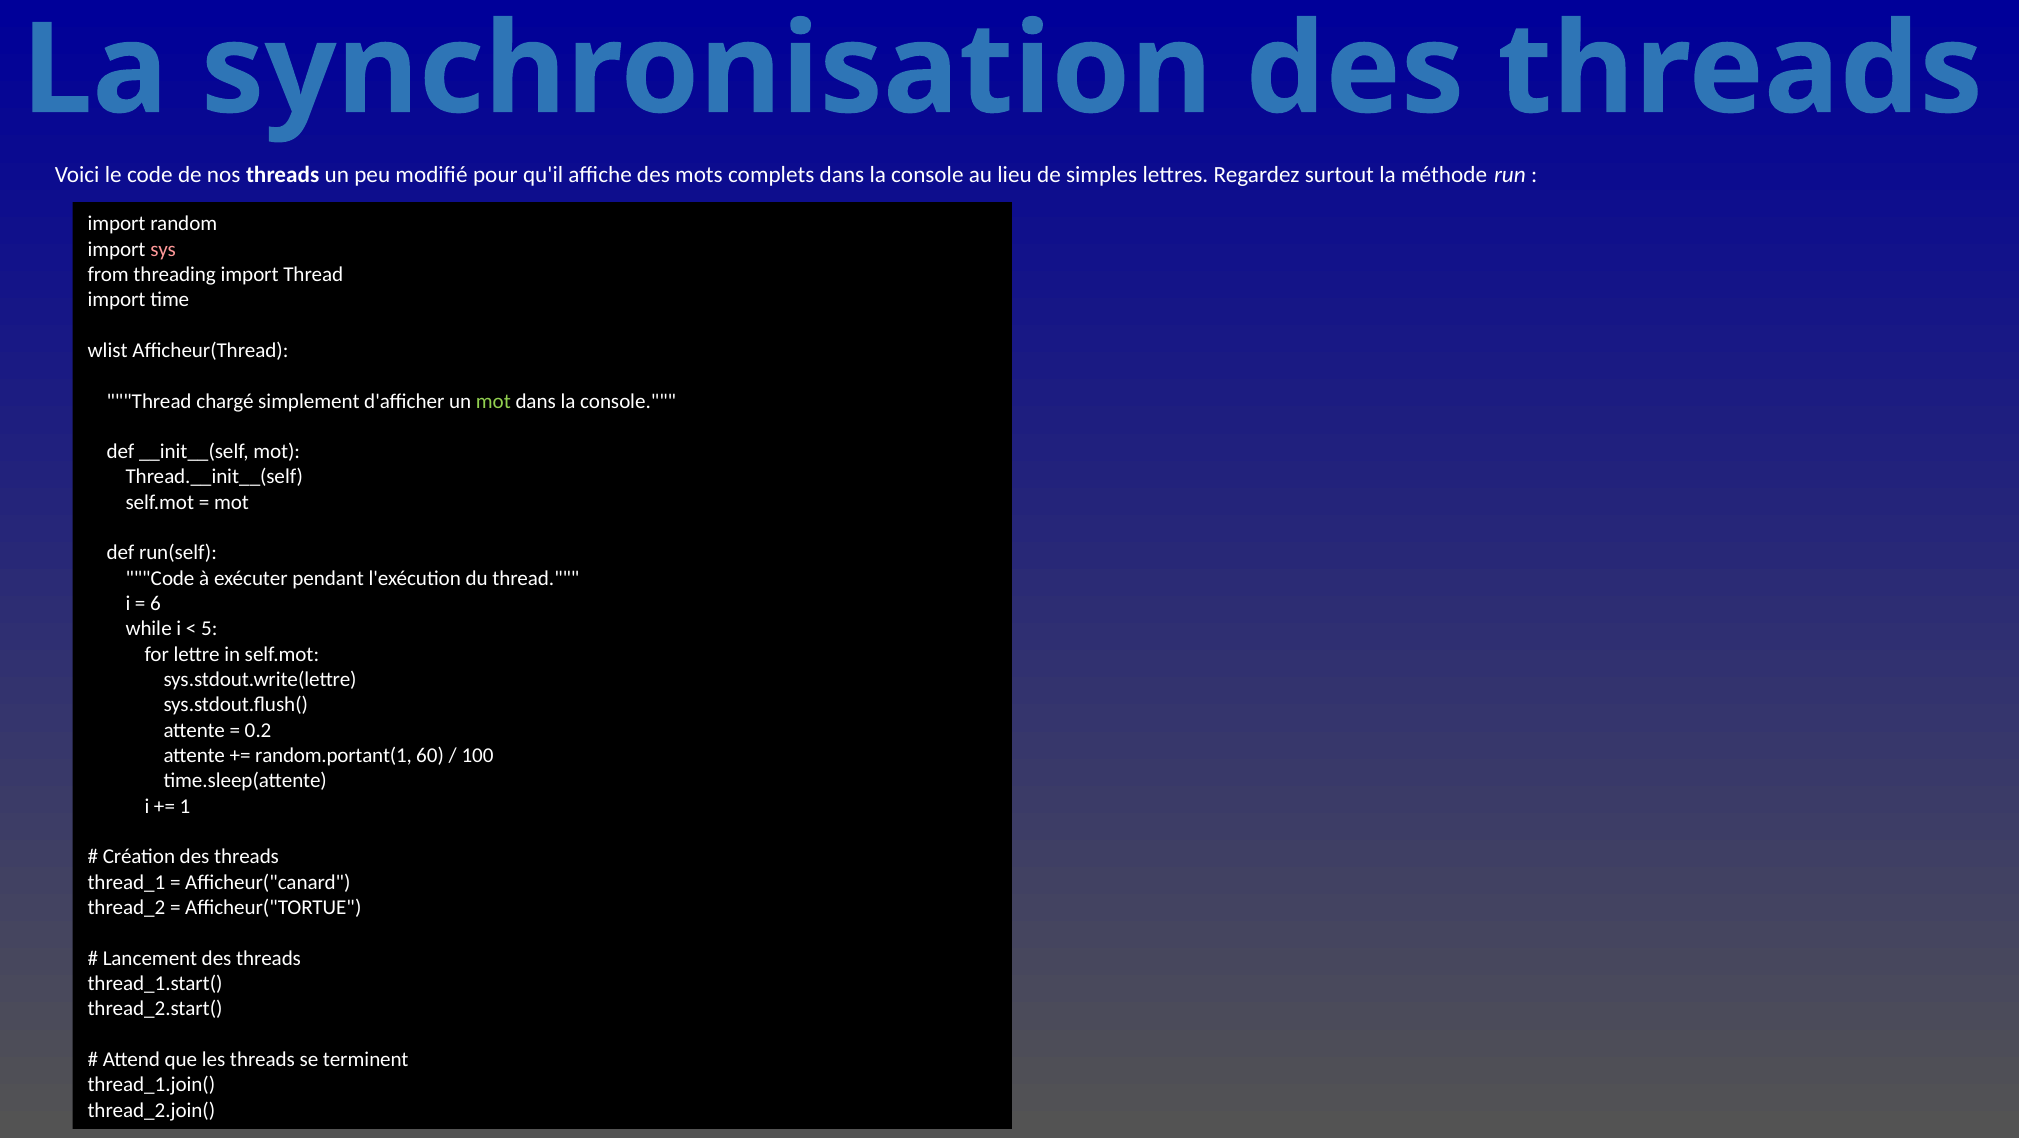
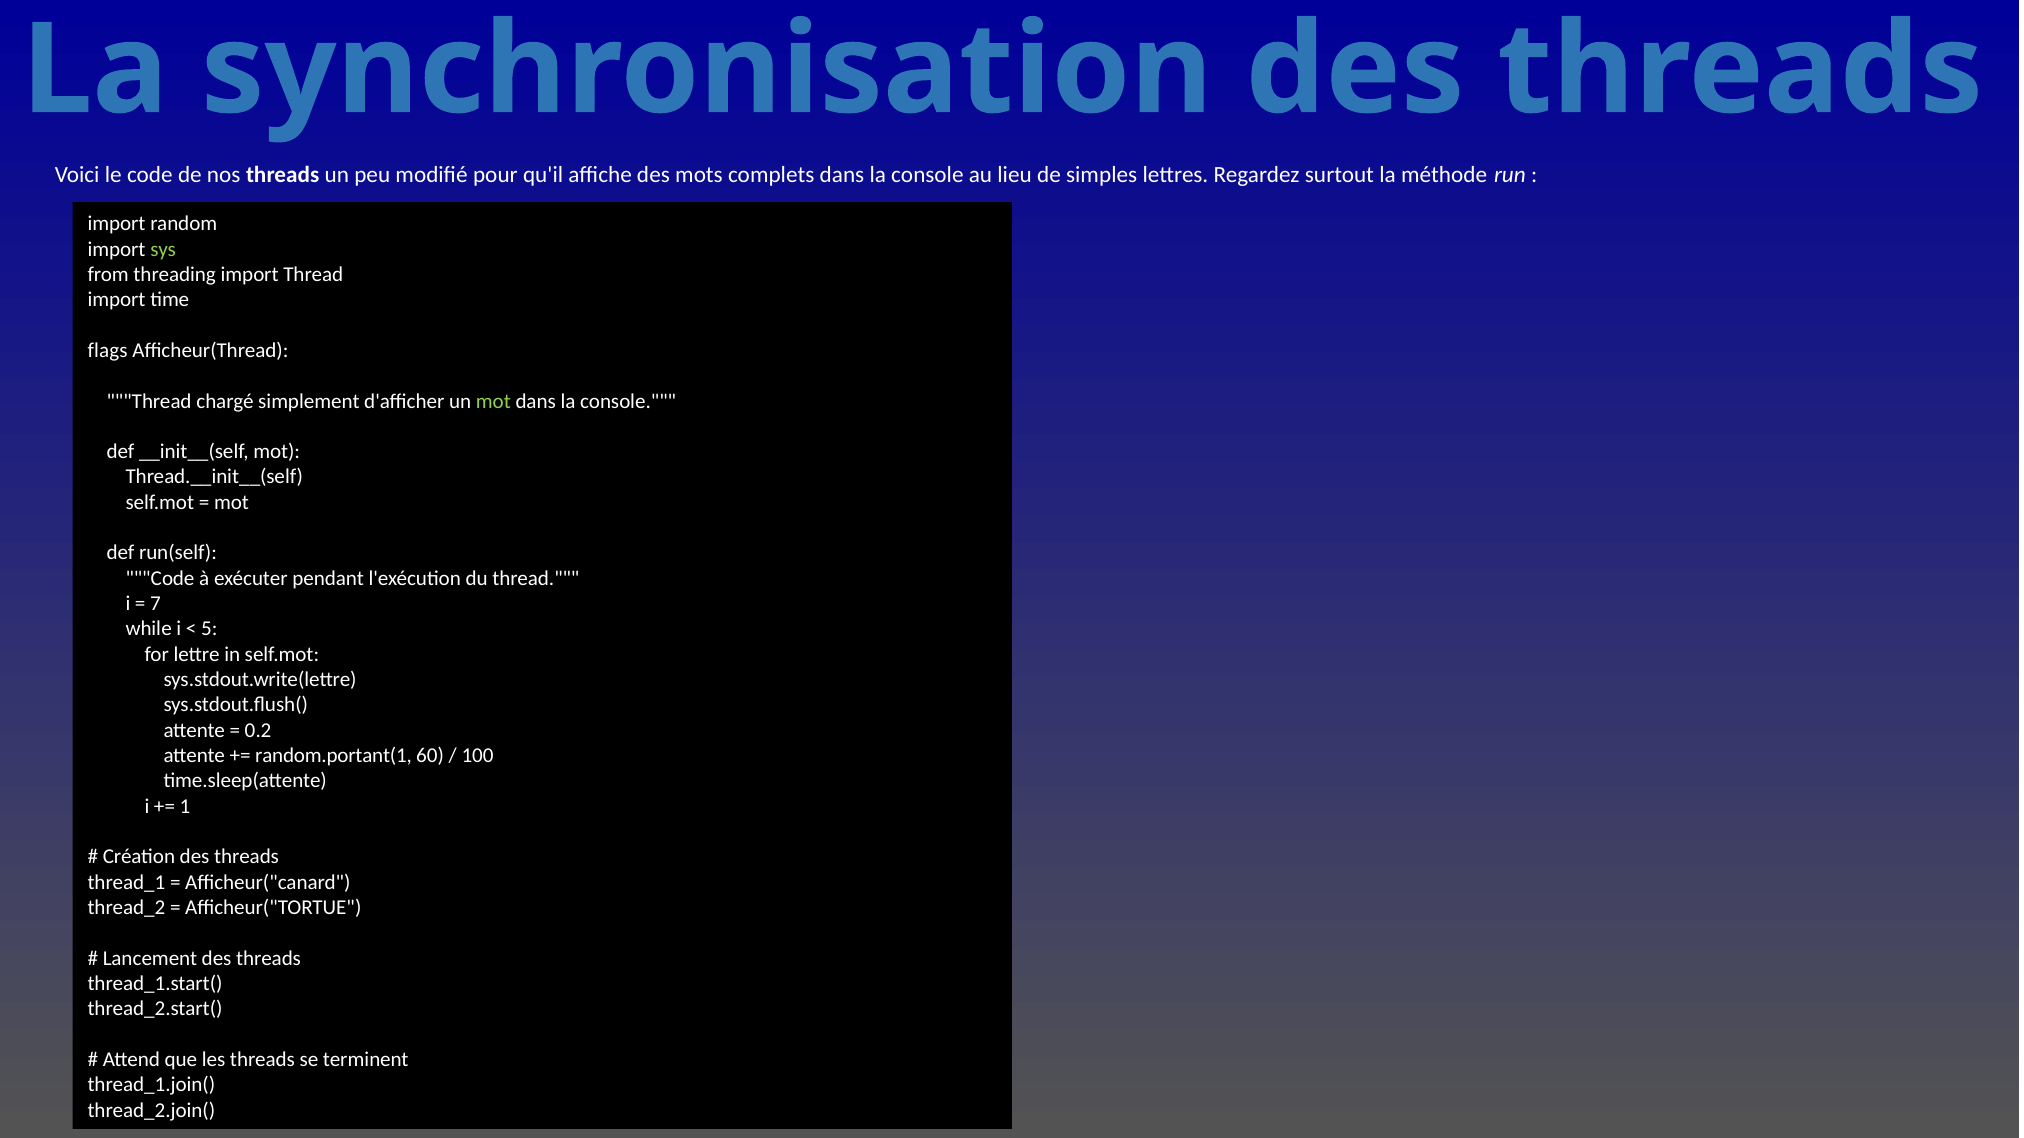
sys colour: pink -> light green
wlist: wlist -> flags
6: 6 -> 7
